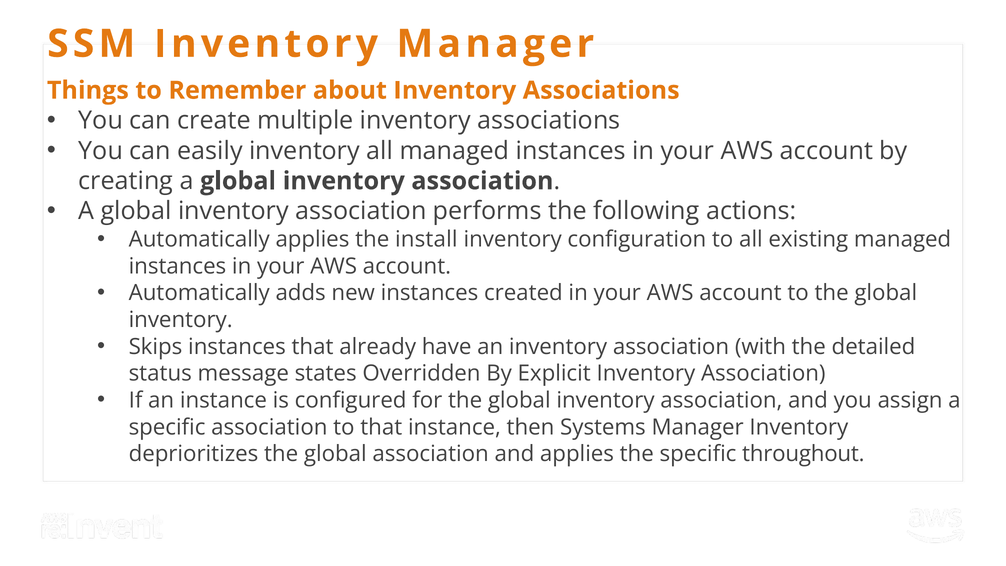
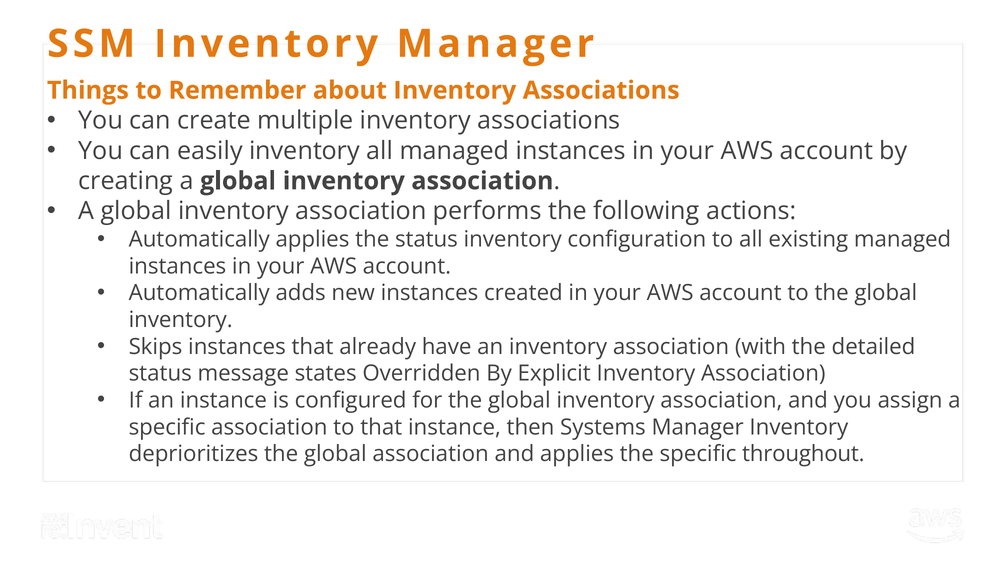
the install: install -> status
